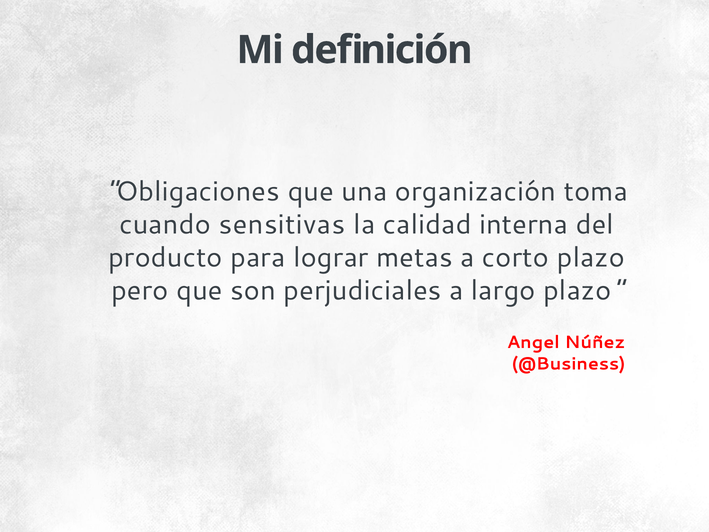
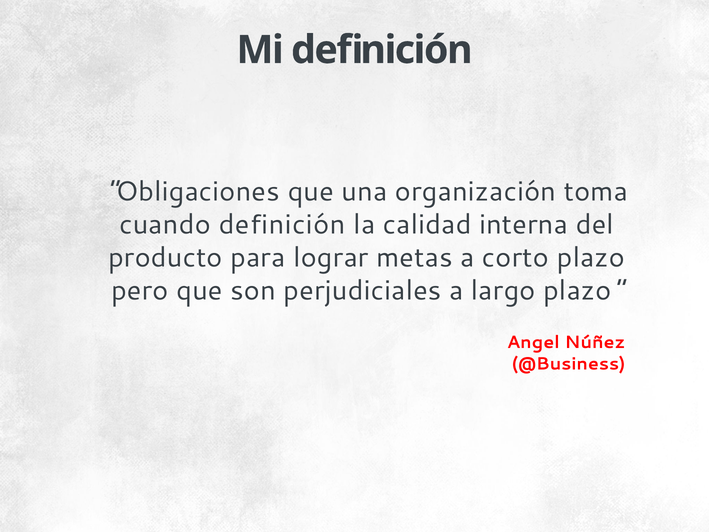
cuando sensitivas: sensitivas -> definición
